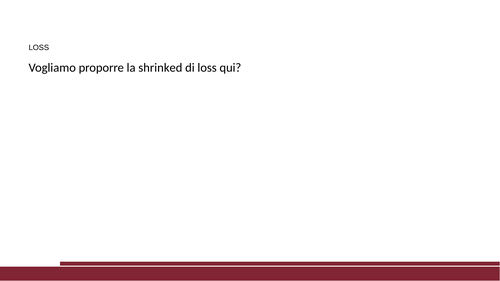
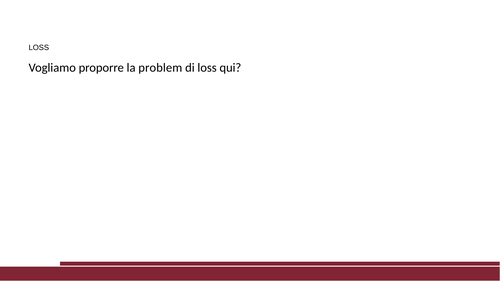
shrinked: shrinked -> problem
